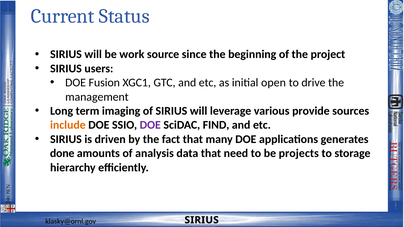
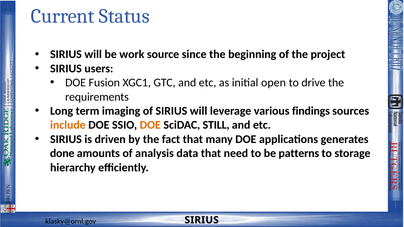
management: management -> requirements
provide: provide -> findings
DOE at (150, 125) colour: purple -> orange
FIND: FIND -> STILL
projects: projects -> patterns
